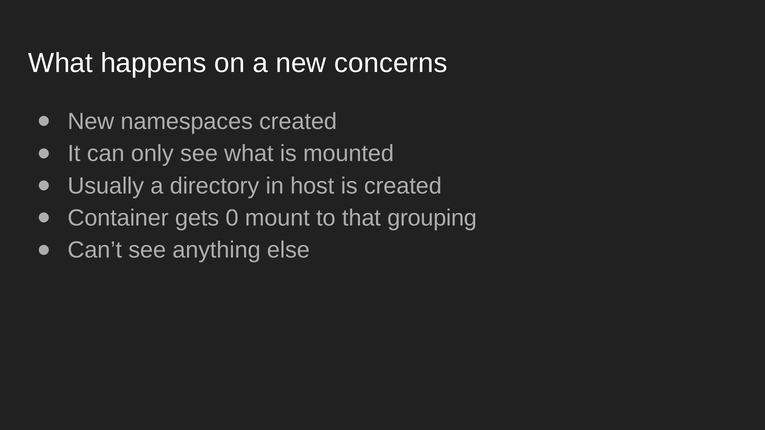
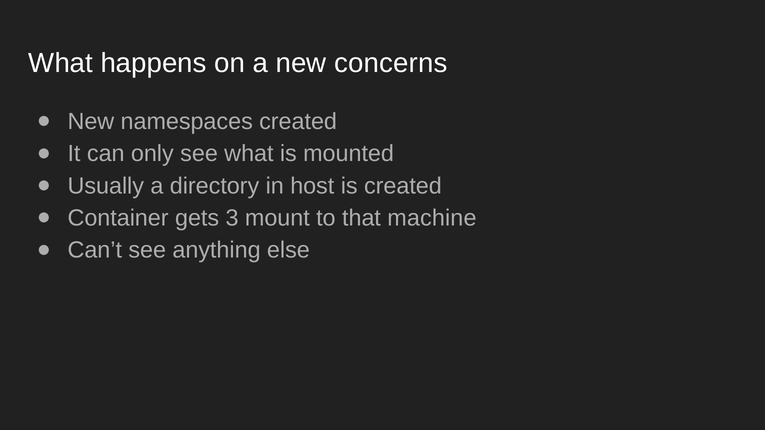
0: 0 -> 3
grouping: grouping -> machine
